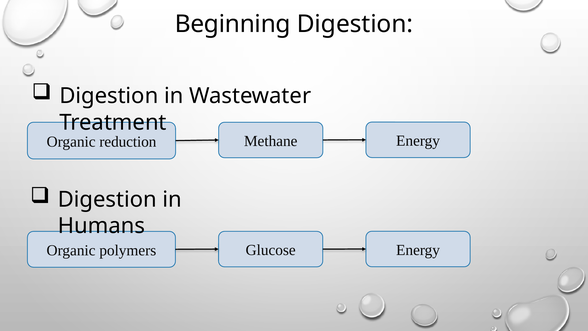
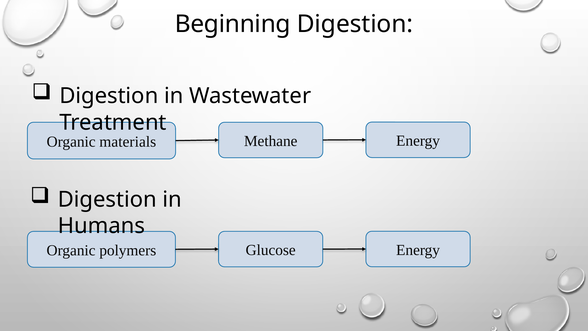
reduction: reduction -> materials
